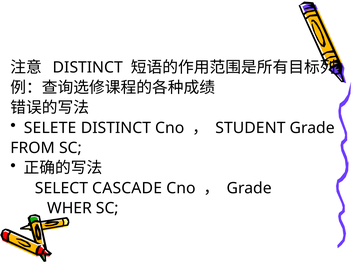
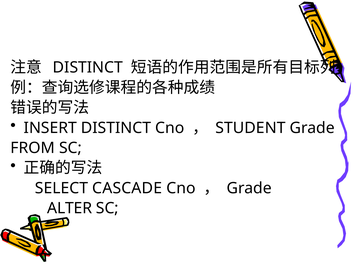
SELETE: SELETE -> INSERT
WHER: WHER -> ALTER
